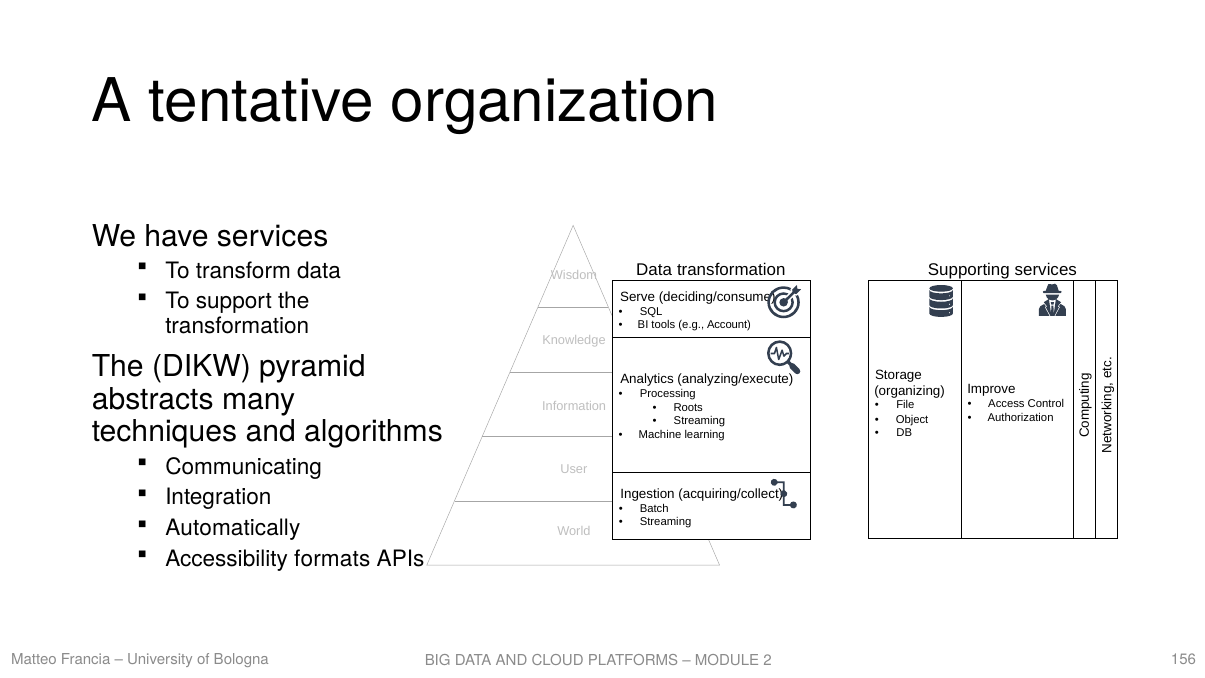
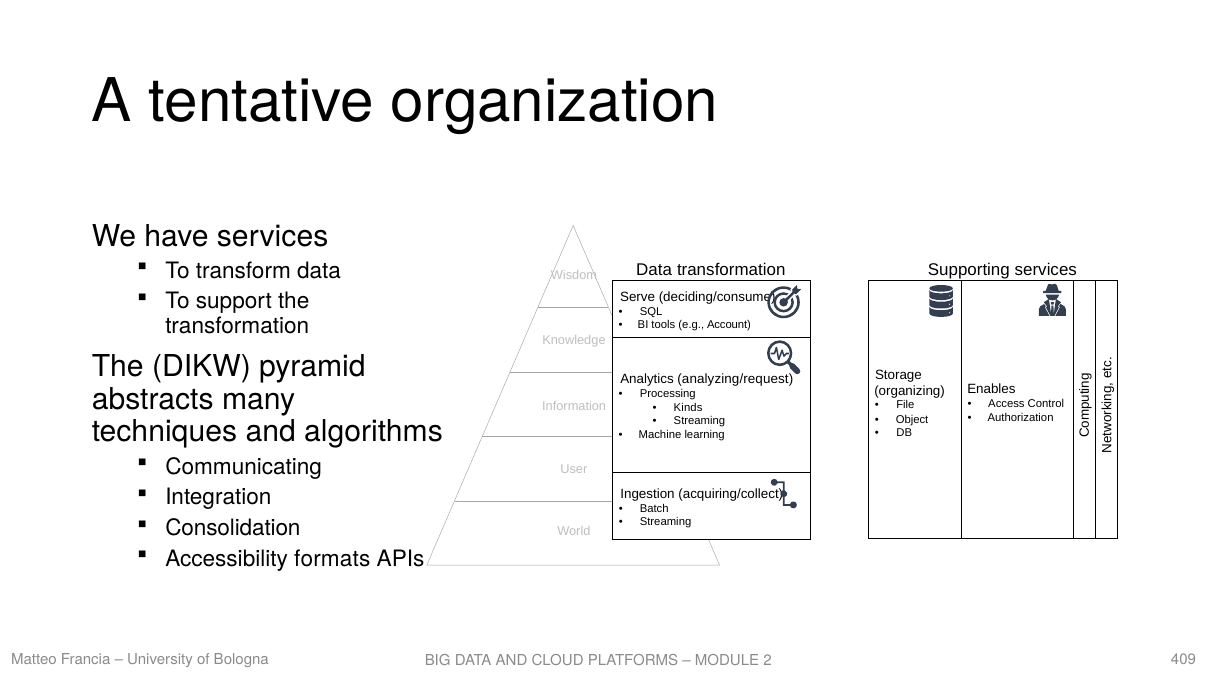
analyzing/execute: analyzing/execute -> analyzing/request
Improve: Improve -> Enables
Roots: Roots -> Kinds
Automatically: Automatically -> Consolidation
156: 156 -> 409
